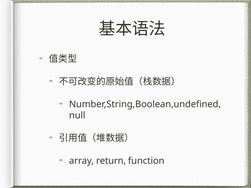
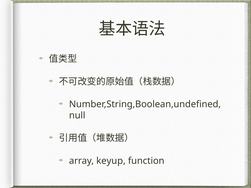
return: return -> keyup
